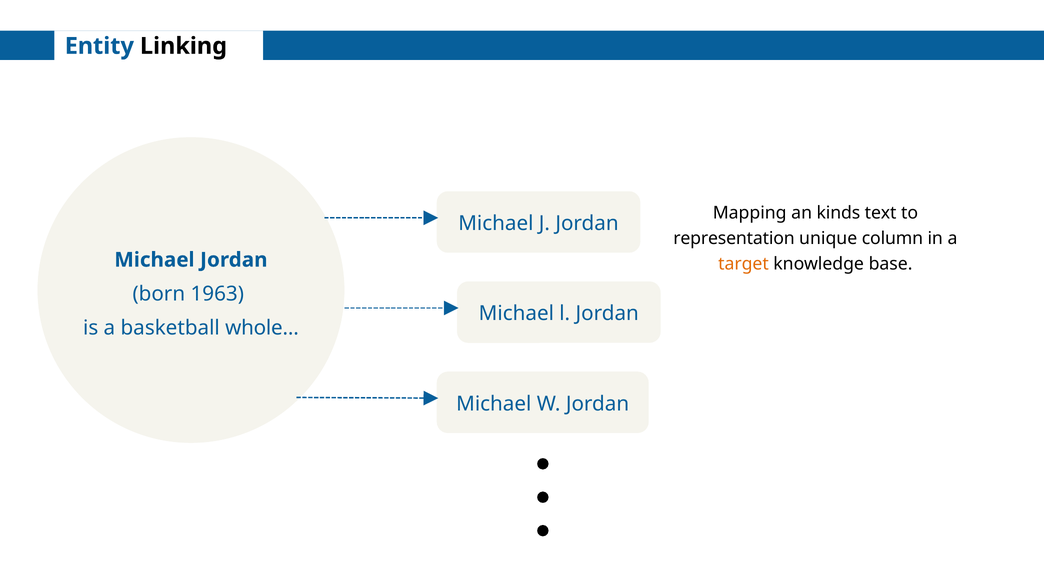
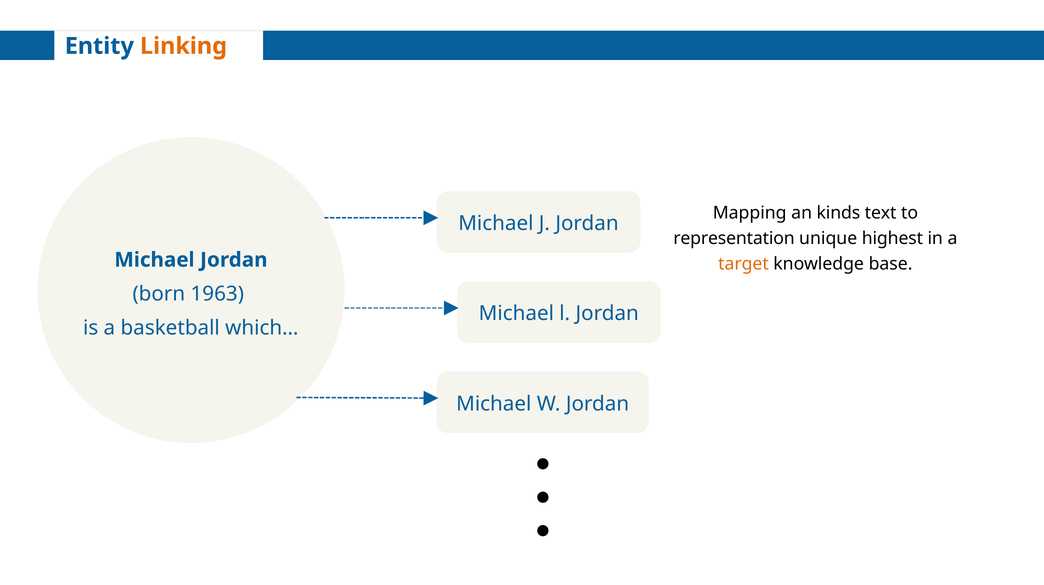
Linking colour: black -> orange
column: column -> highest
whole…: whole… -> which…
